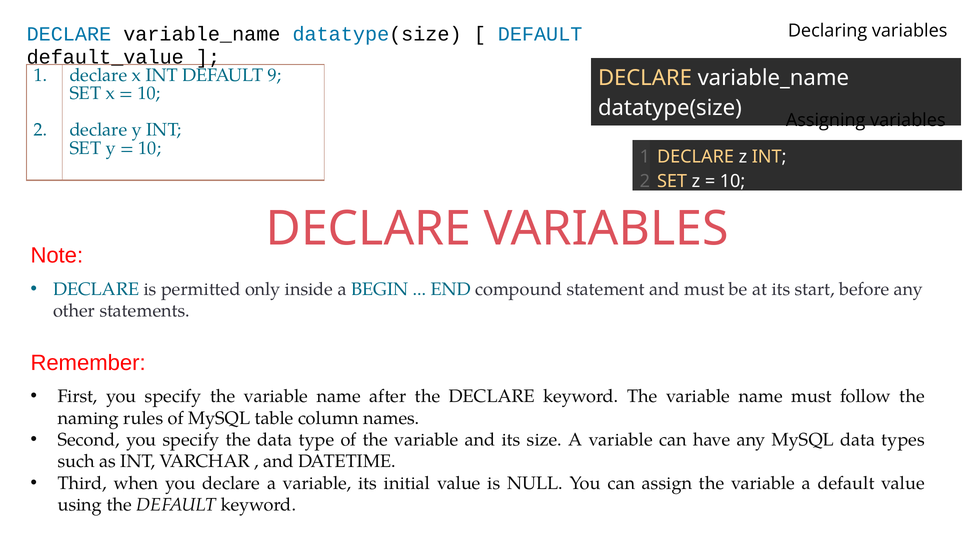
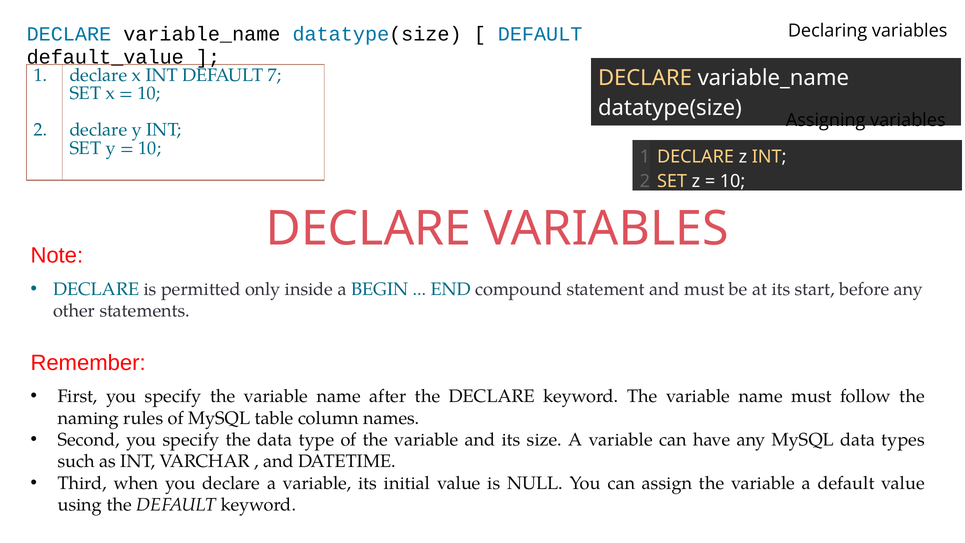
9: 9 -> 7
